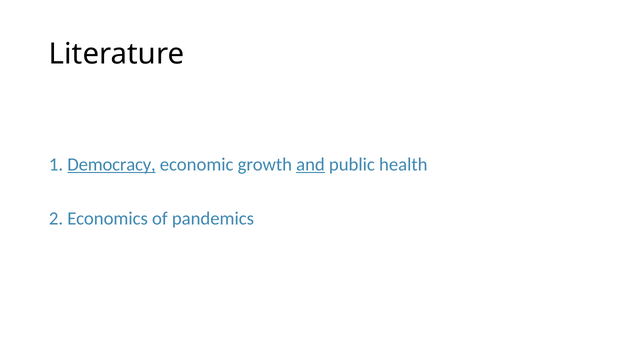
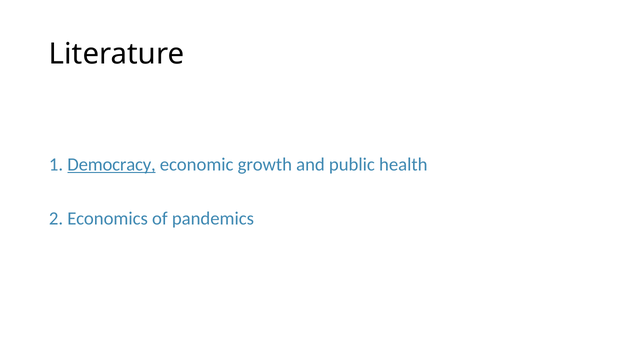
and underline: present -> none
